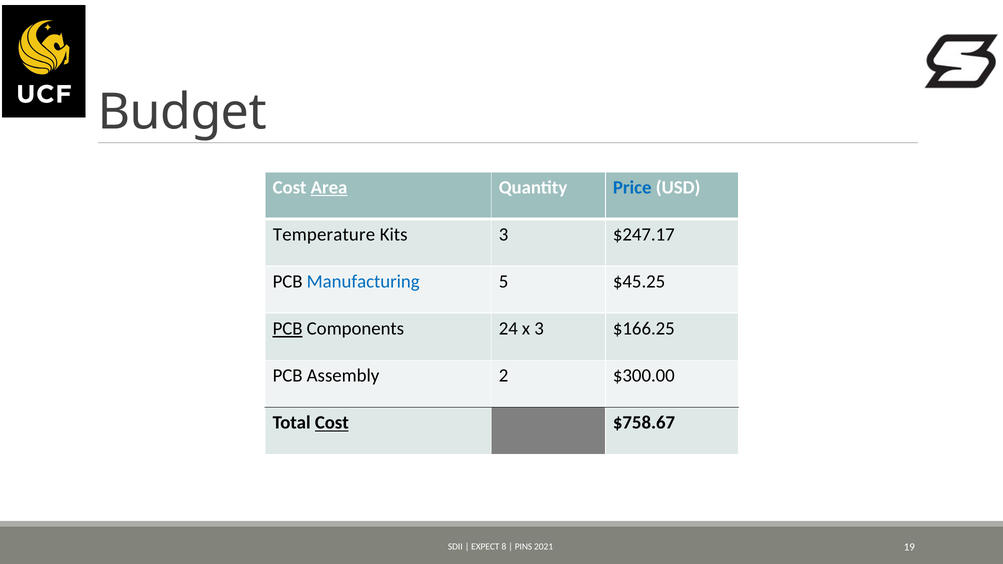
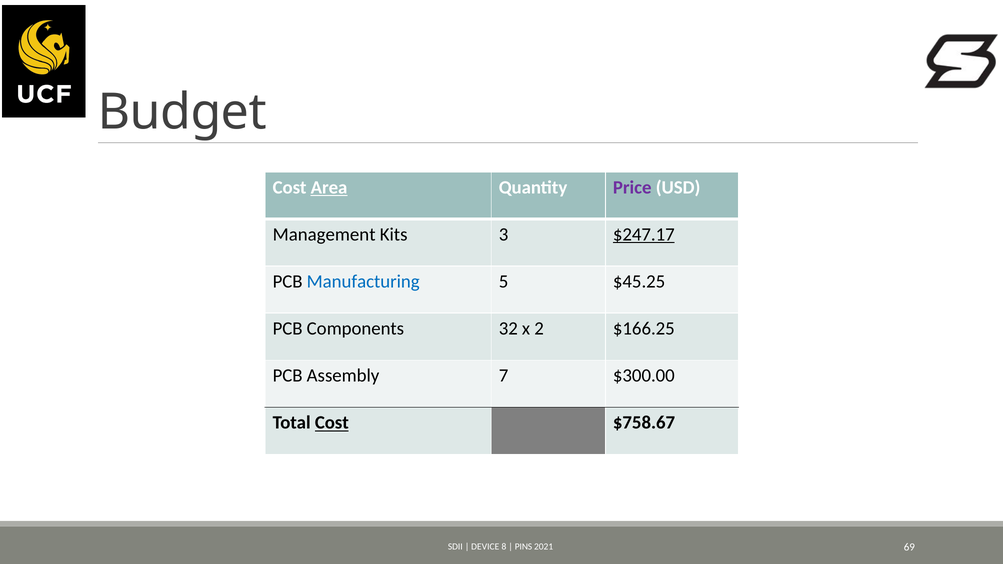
Price colour: blue -> purple
Temperature: Temperature -> Management
$247.17 underline: none -> present
PCB at (288, 329) underline: present -> none
24: 24 -> 32
x 3: 3 -> 2
2: 2 -> 7
EXPECT: EXPECT -> DEVICE
19: 19 -> 69
